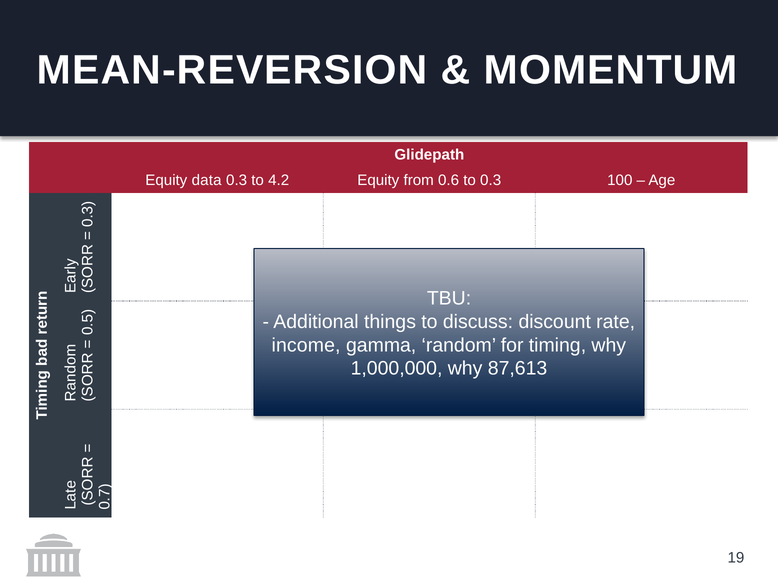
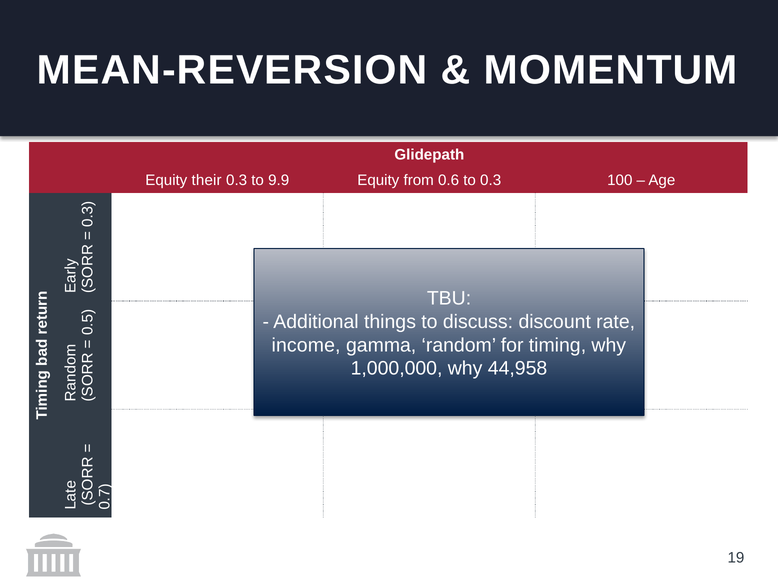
data: data -> their
4.2: 4.2 -> 9.9
87,613: 87,613 -> 44,958
